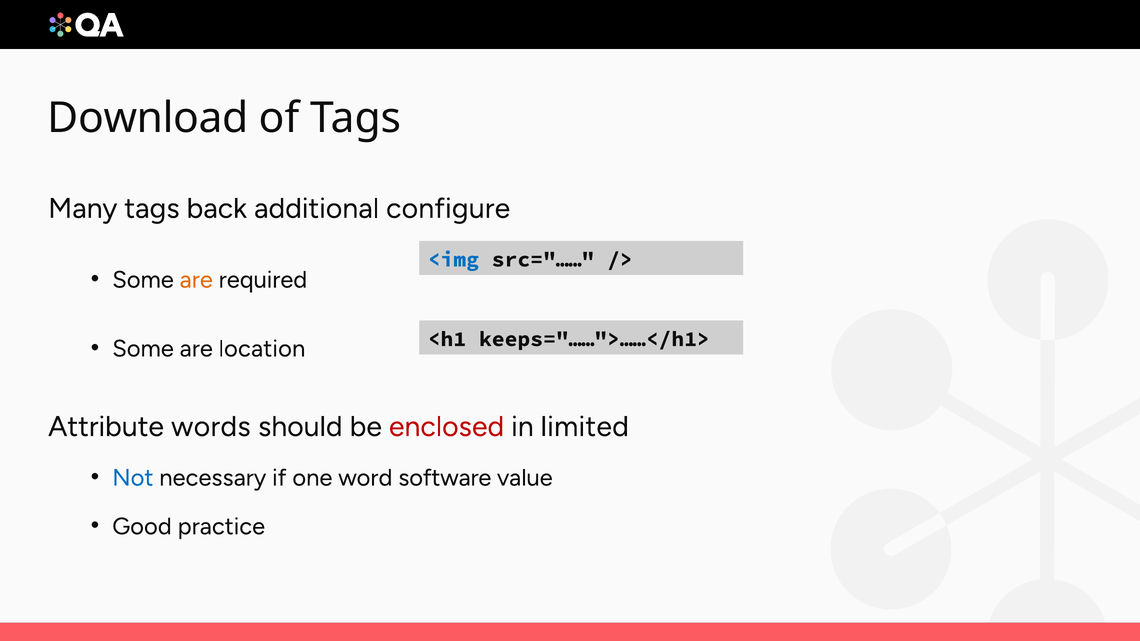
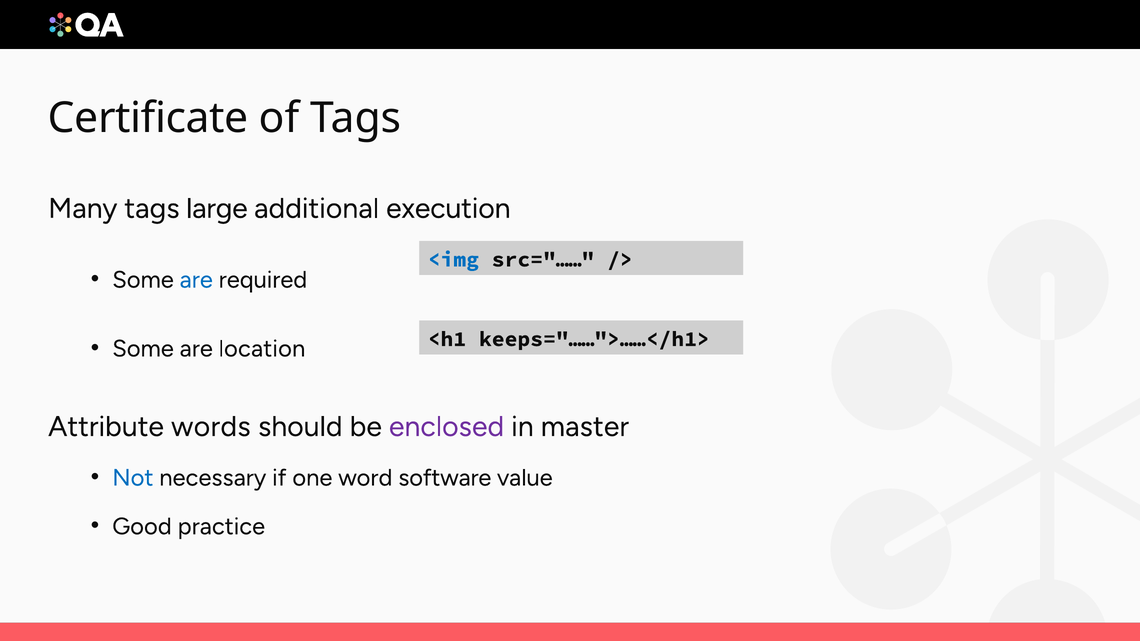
Download: Download -> Certificate
back: back -> large
configure: configure -> execution
are at (196, 280) colour: orange -> blue
enclosed colour: red -> purple
limited: limited -> master
